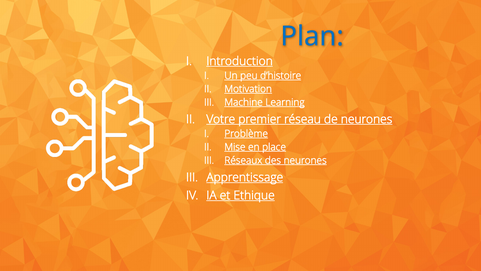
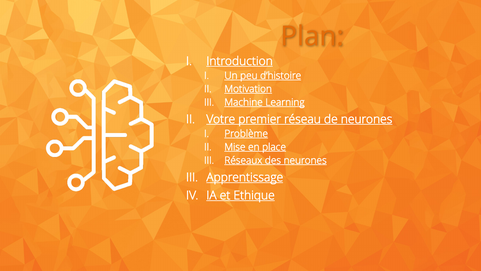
Plan colour: blue -> orange
